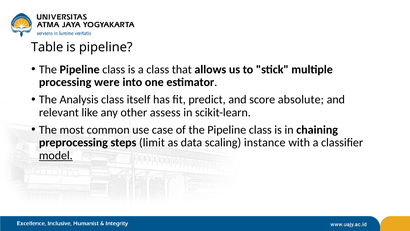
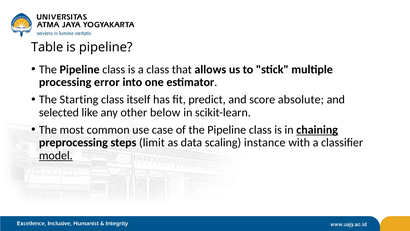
were: were -> error
Analysis: Analysis -> Starting
relevant: relevant -> selected
assess: assess -> below
chaining underline: none -> present
